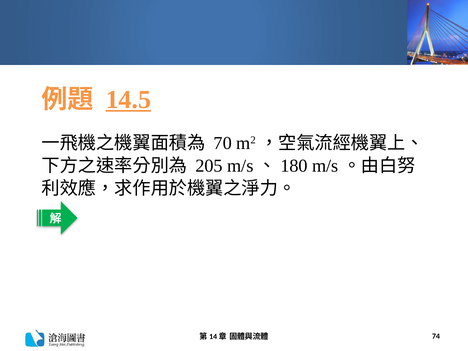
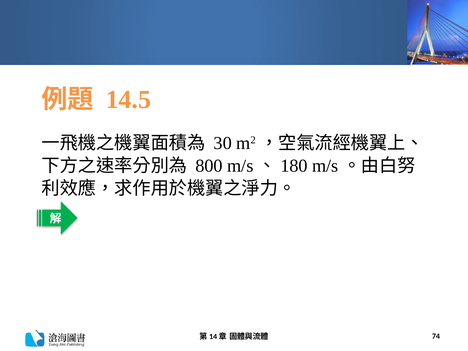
14.5 underline: present -> none
70: 70 -> 30
205: 205 -> 800
